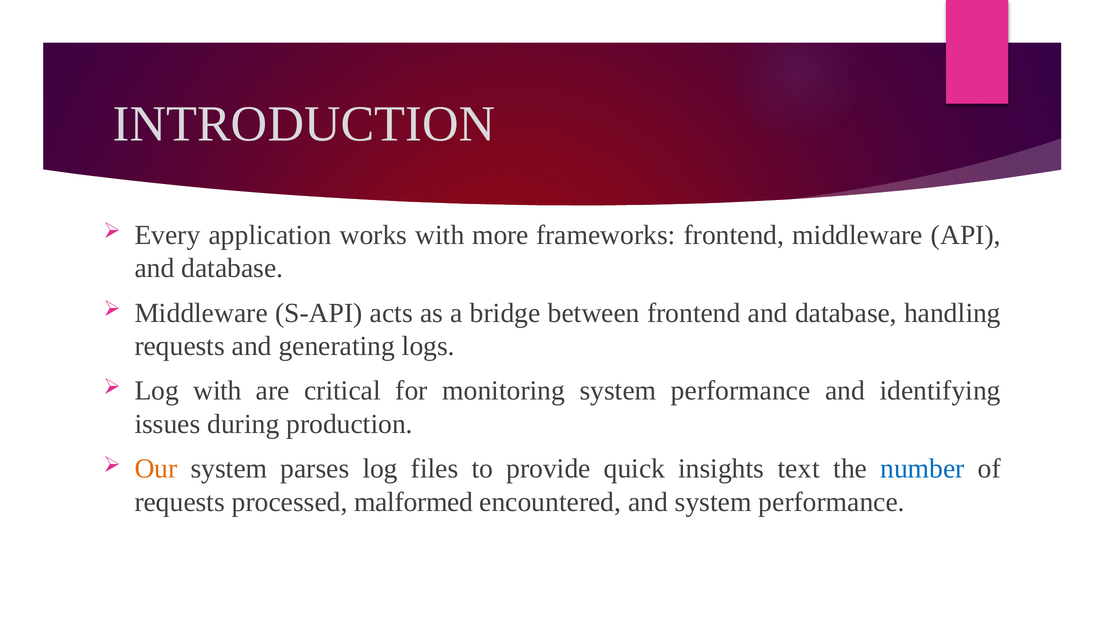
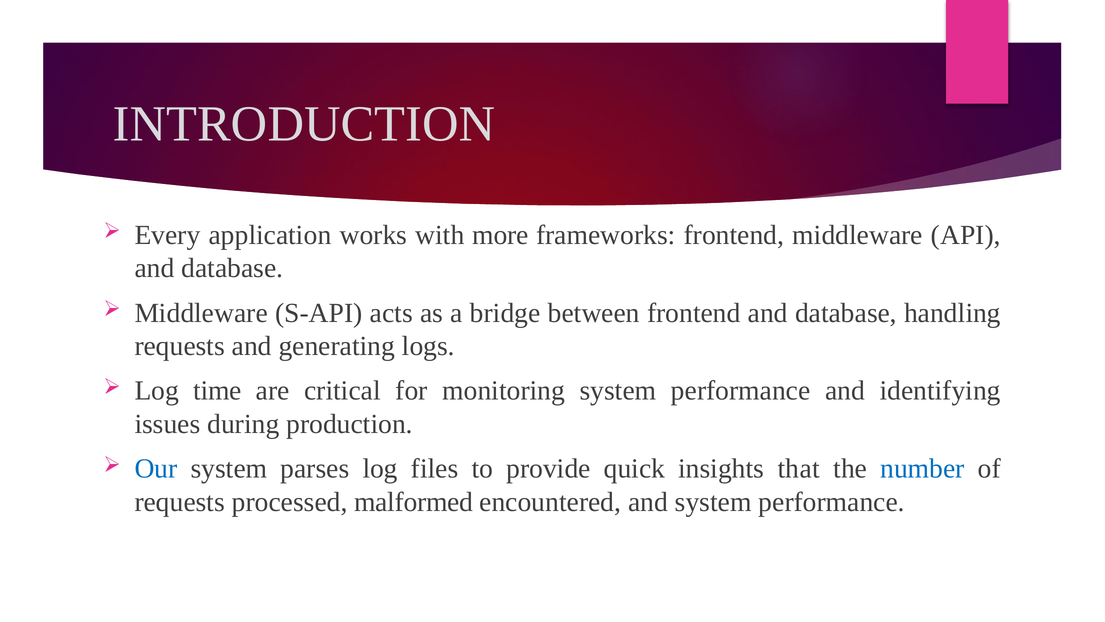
Log with: with -> time
Our colour: orange -> blue
text: text -> that
